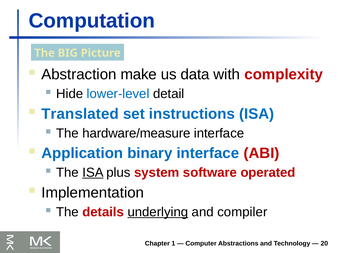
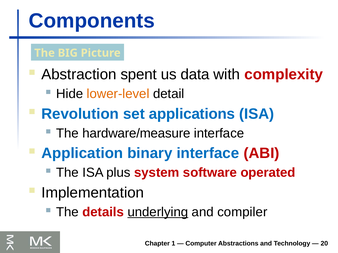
Computation: Computation -> Components
make: make -> spent
lower-level colour: blue -> orange
Translated: Translated -> Revolution
instructions: instructions -> applications
ISA at (93, 173) underline: present -> none
